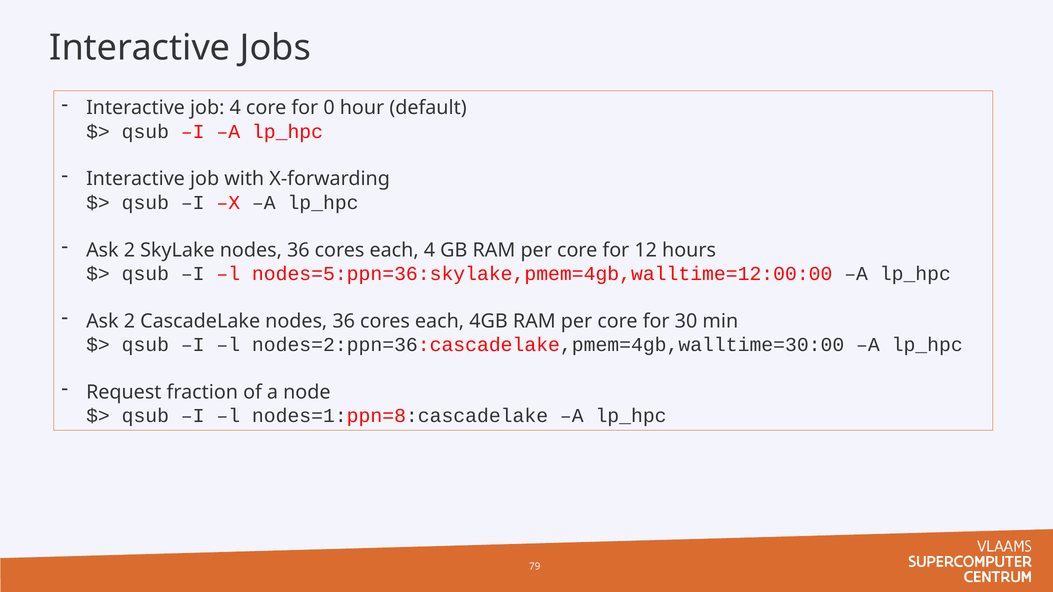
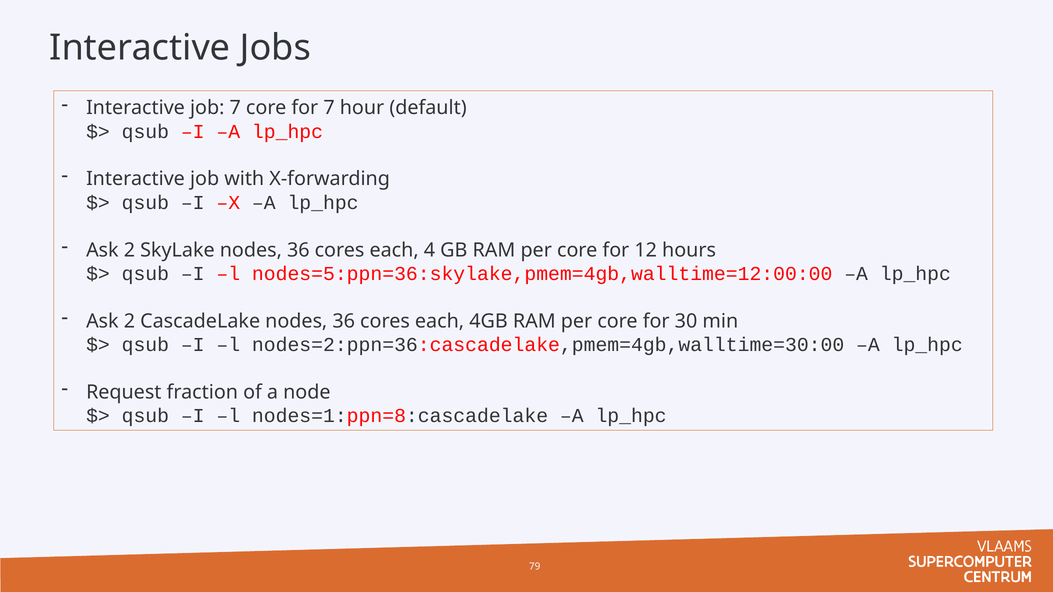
job 4: 4 -> 7
for 0: 0 -> 7
